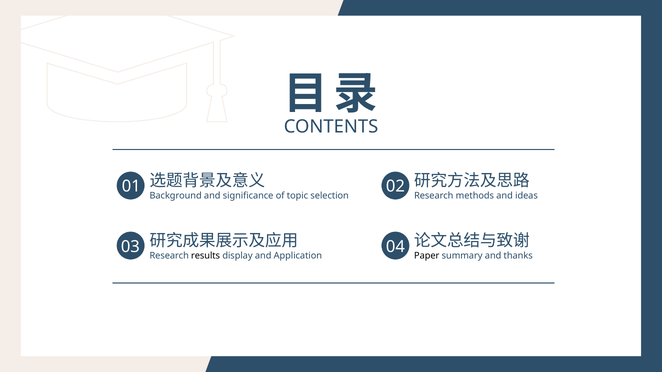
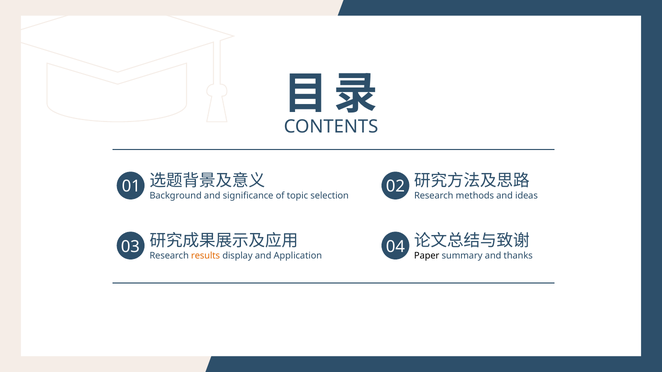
results colour: black -> orange
